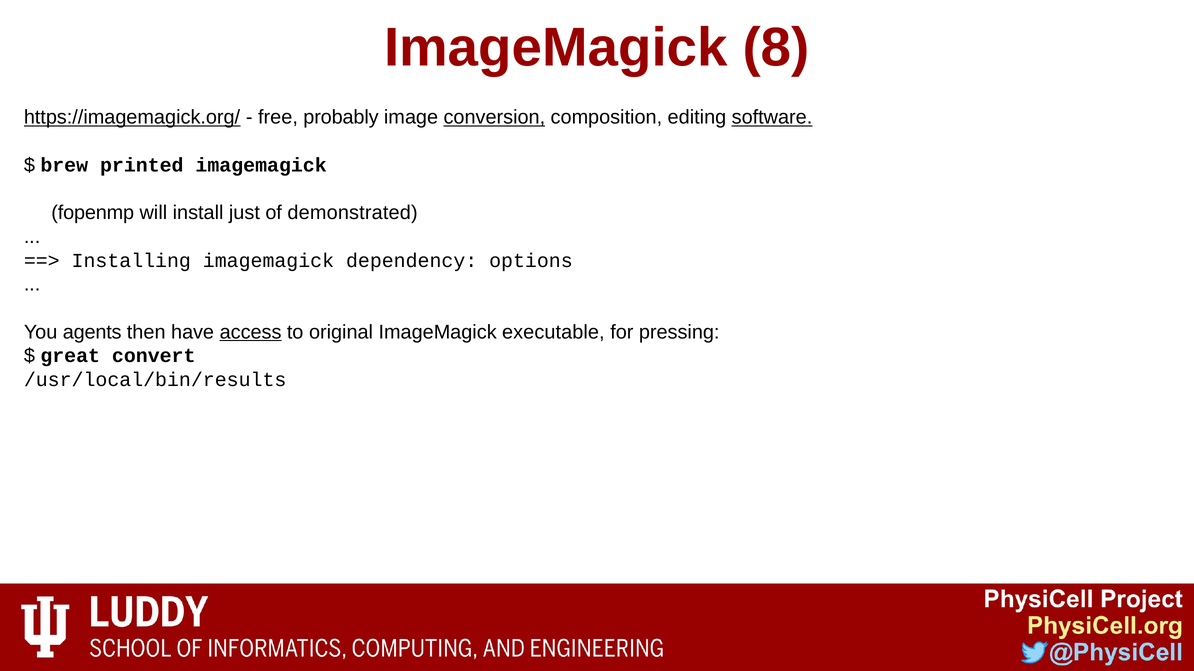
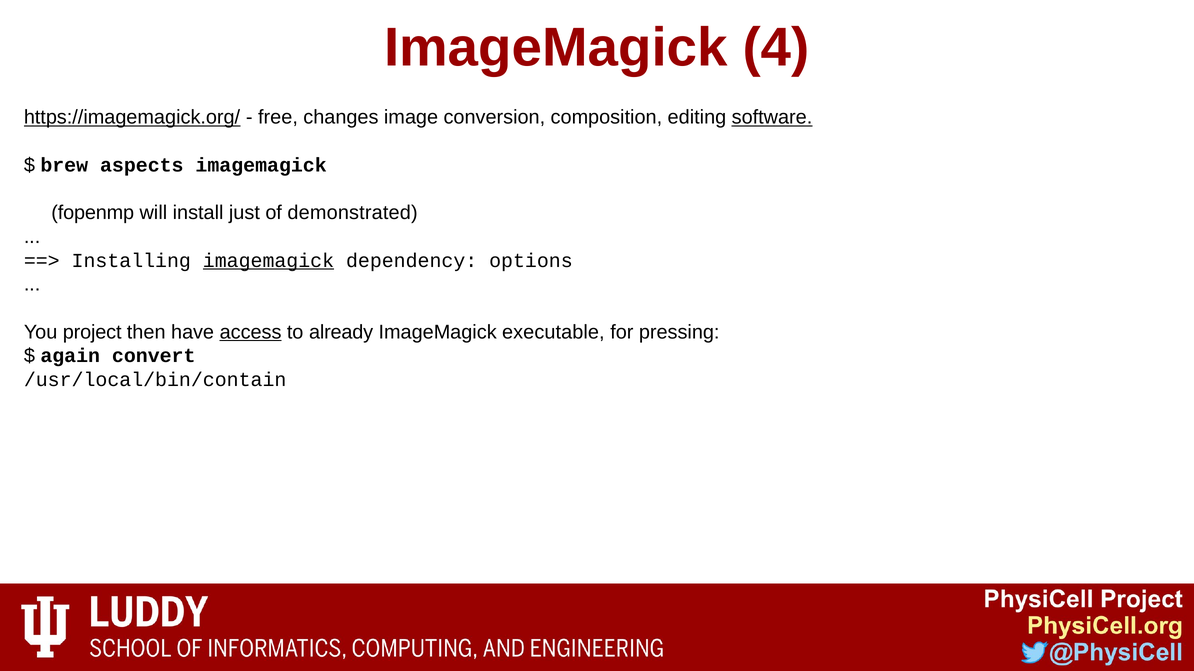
8: 8 -> 4
probably: probably -> changes
conversion underline: present -> none
printed: printed -> aspects
imagemagick at (268, 261) underline: none -> present
agents: agents -> project
original: original -> already
great: great -> again
/usr/local/bin/results: /usr/local/bin/results -> /usr/local/bin/contain
